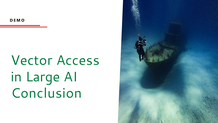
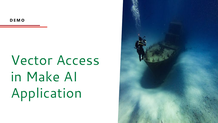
Large: Large -> Make
Conclusion: Conclusion -> Application
